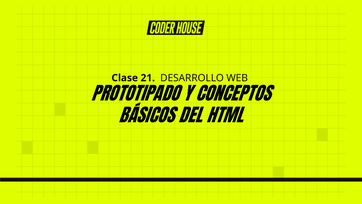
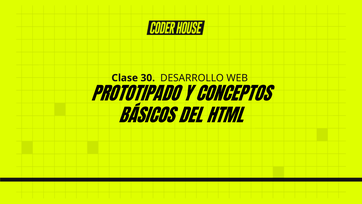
21: 21 -> 30
